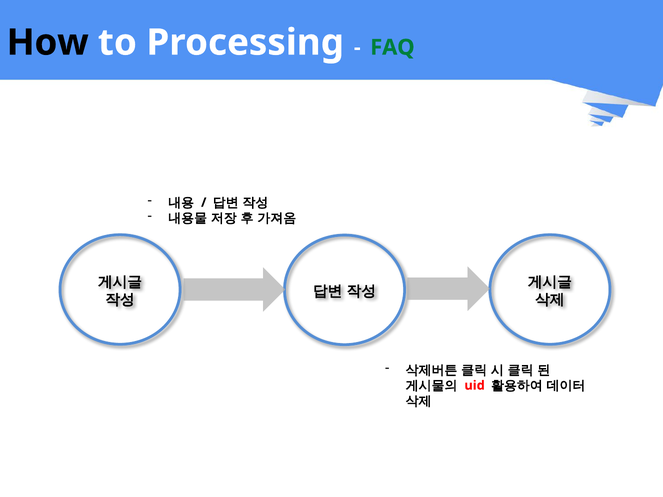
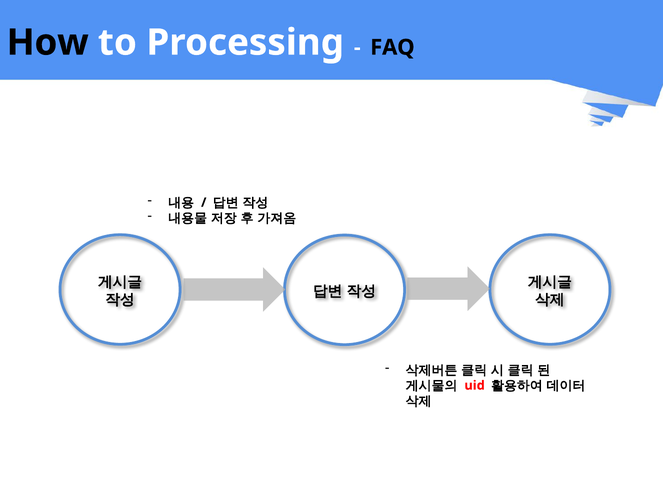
FAQ colour: green -> black
